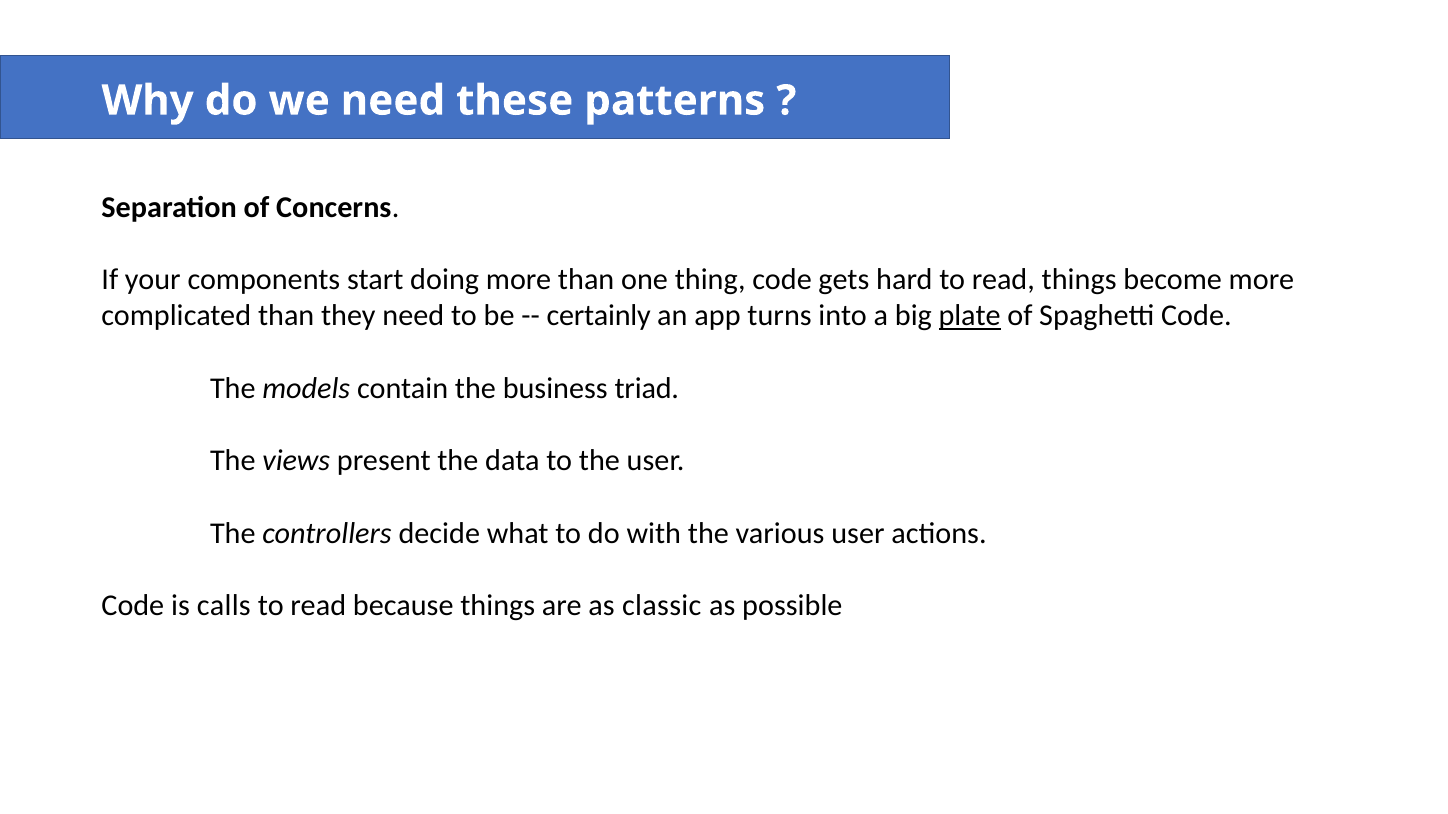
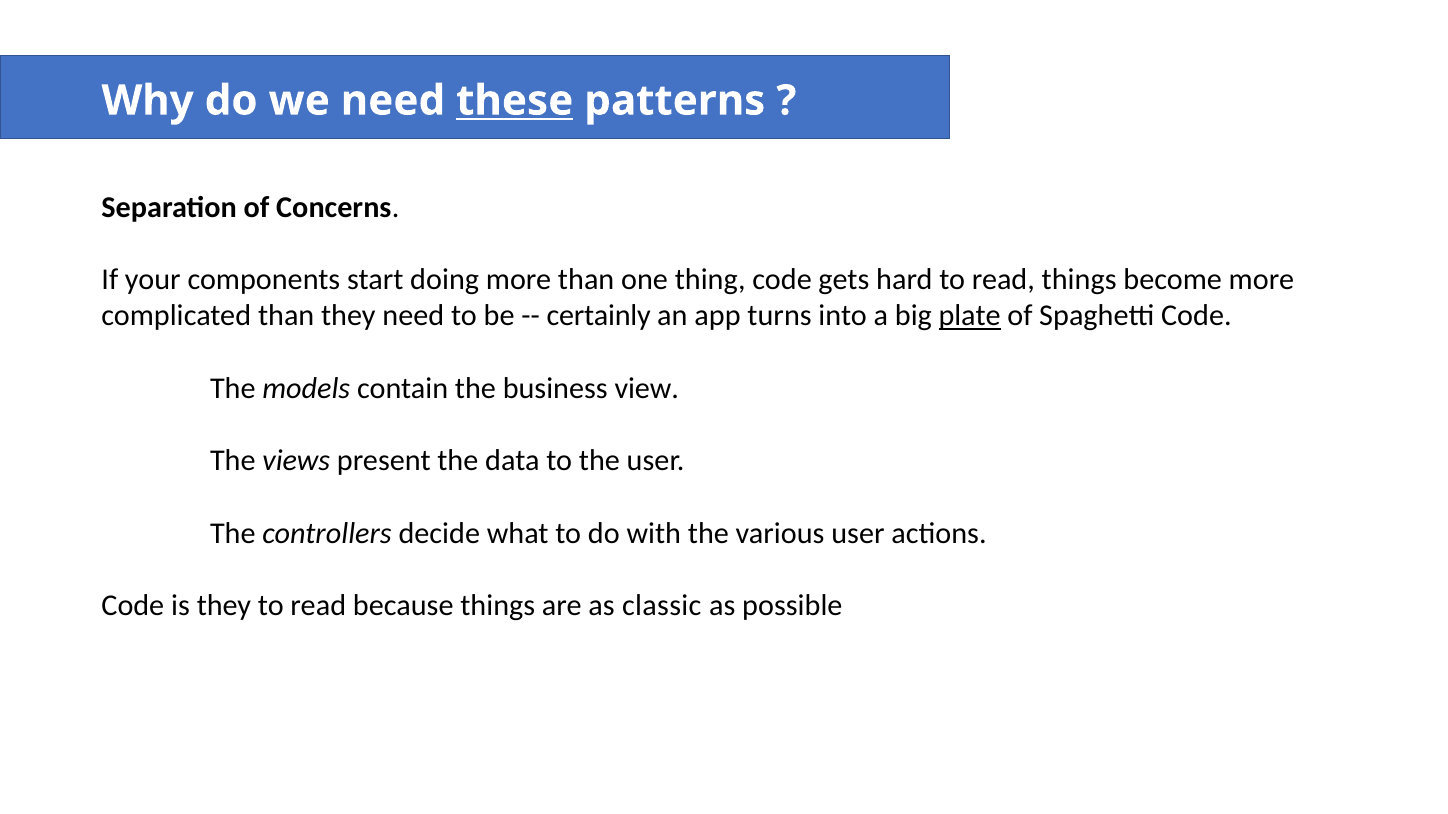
these underline: none -> present
triad: triad -> view
is calls: calls -> they
